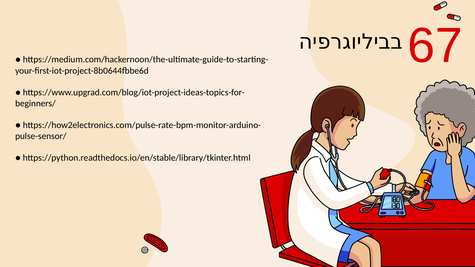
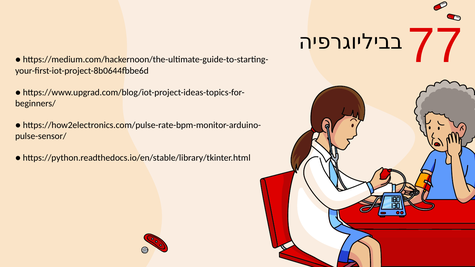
67: 67 -> 77
